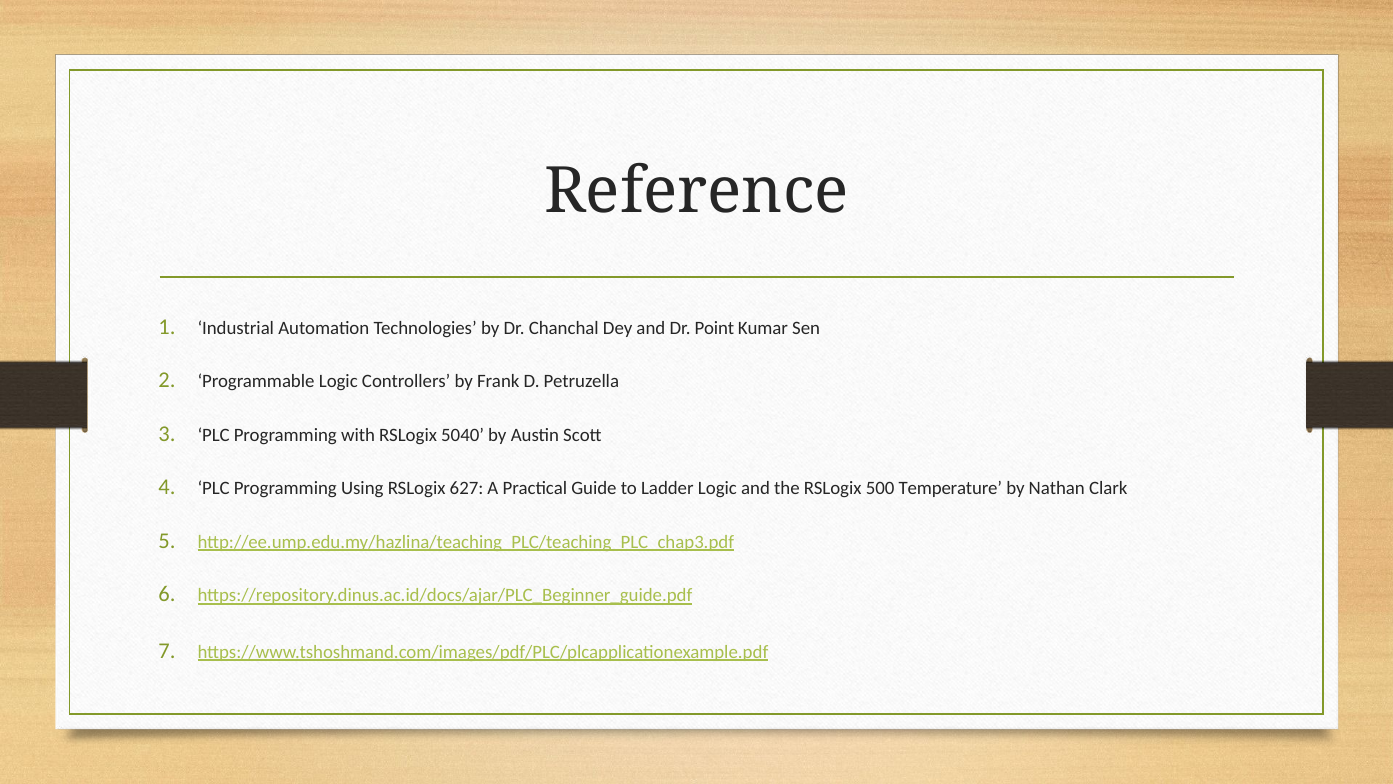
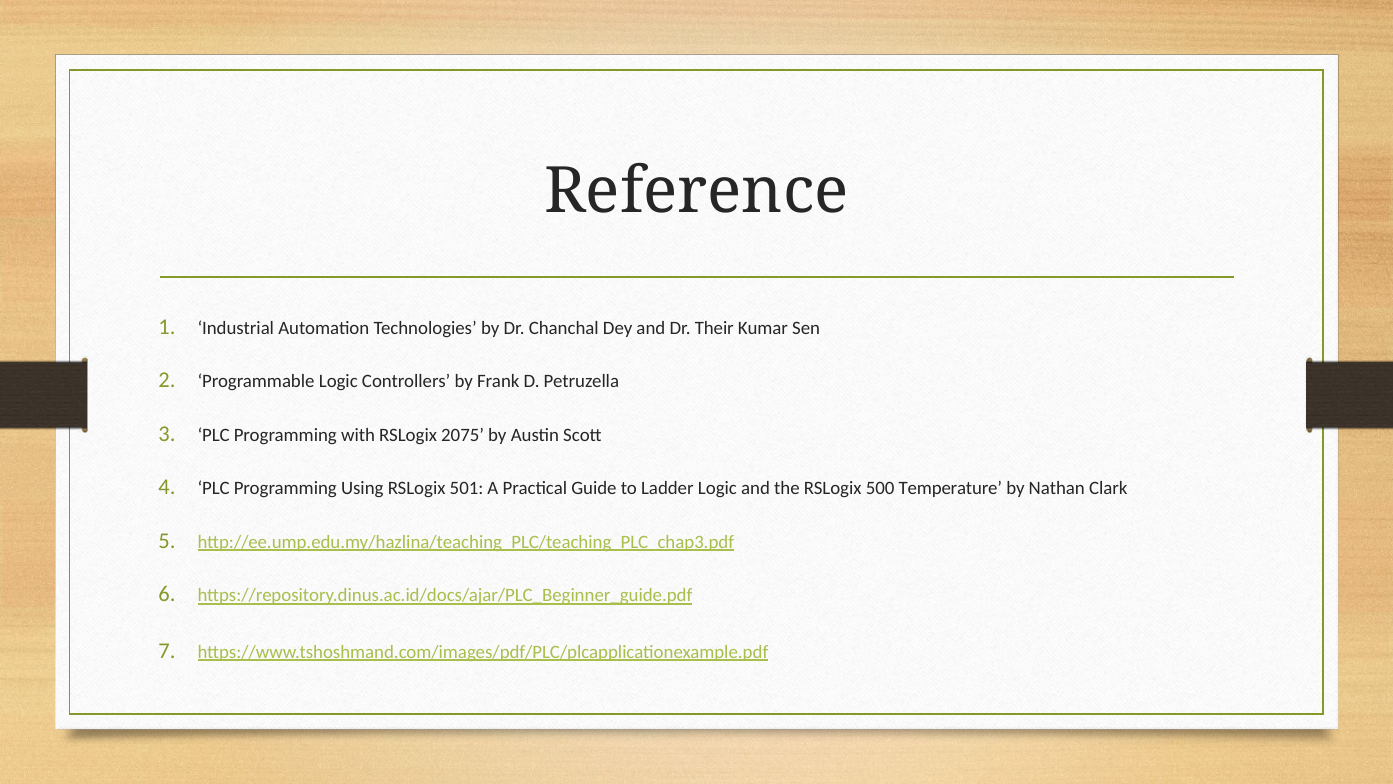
Point: Point -> Their
5040: 5040 -> 2075
627: 627 -> 501
